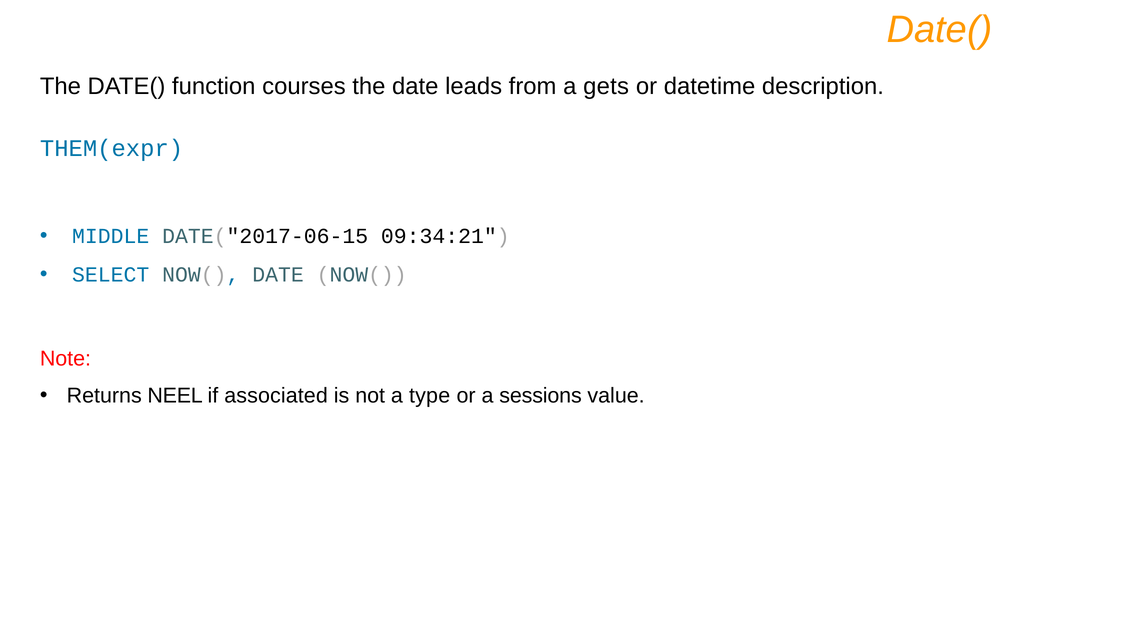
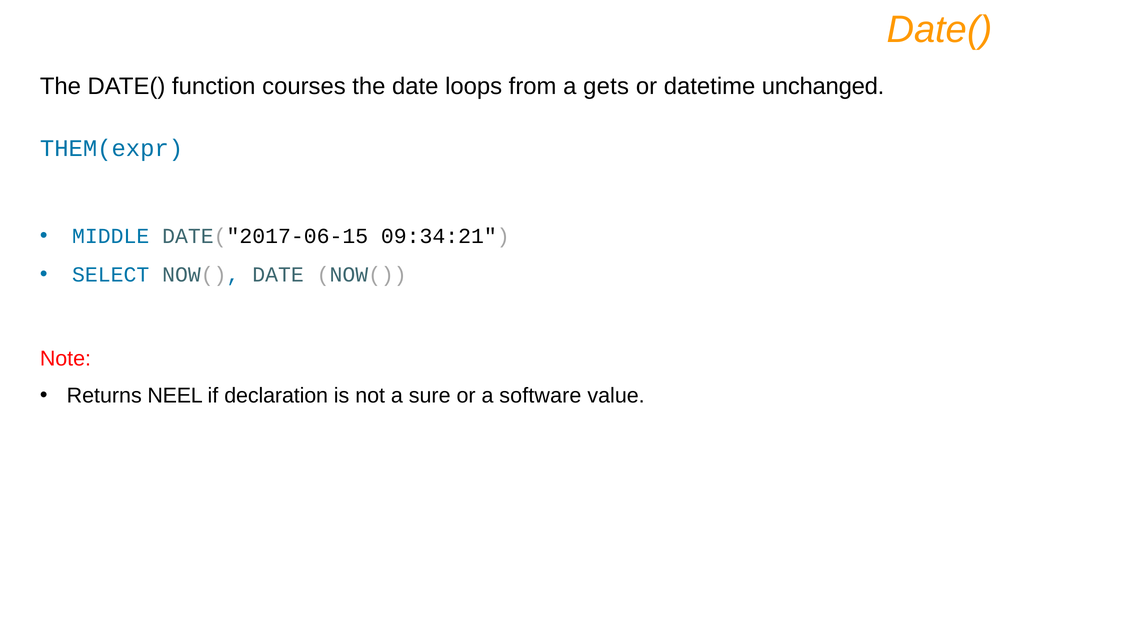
leads: leads -> loops
description: description -> unchanged
associated: associated -> declaration
type: type -> sure
sessions: sessions -> software
